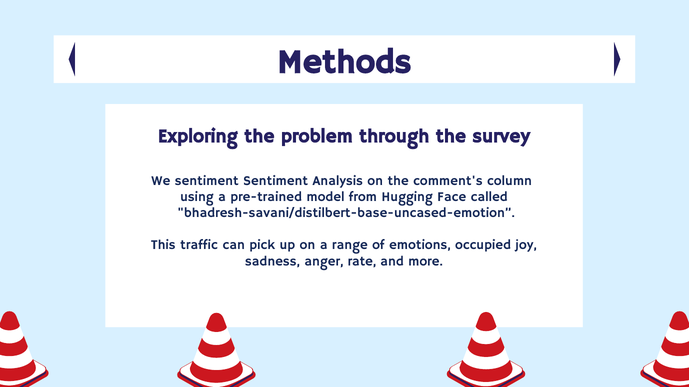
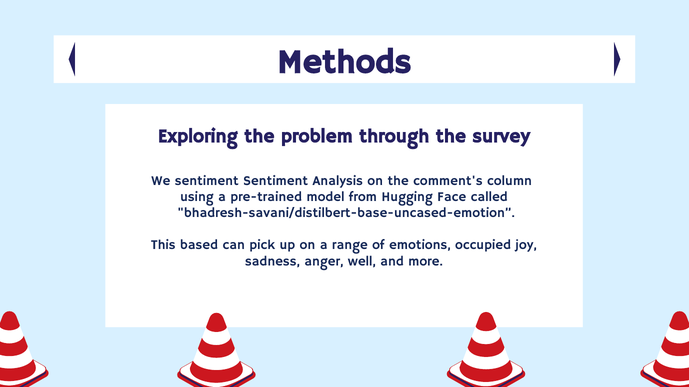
traffic: traffic -> based
rate: rate -> well
